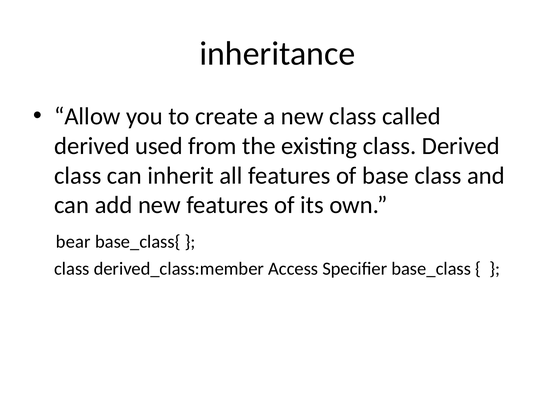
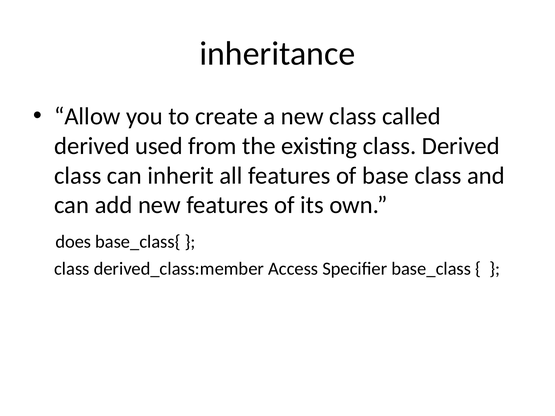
bear: bear -> does
